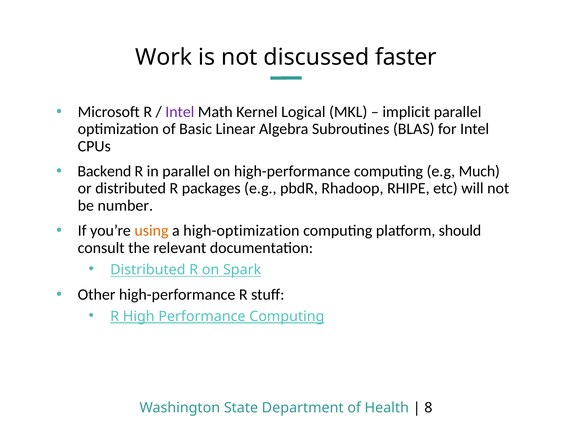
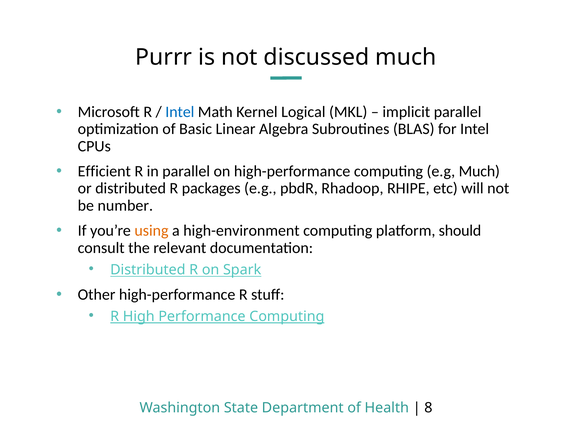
Work: Work -> Purrr
discussed faster: faster -> much
Intel at (180, 112) colour: purple -> blue
Backend: Backend -> Efficient
high-optimization: high-optimization -> high-environment
